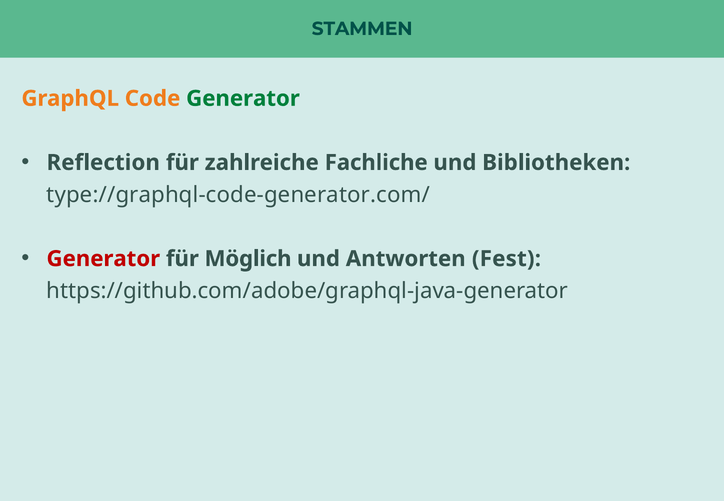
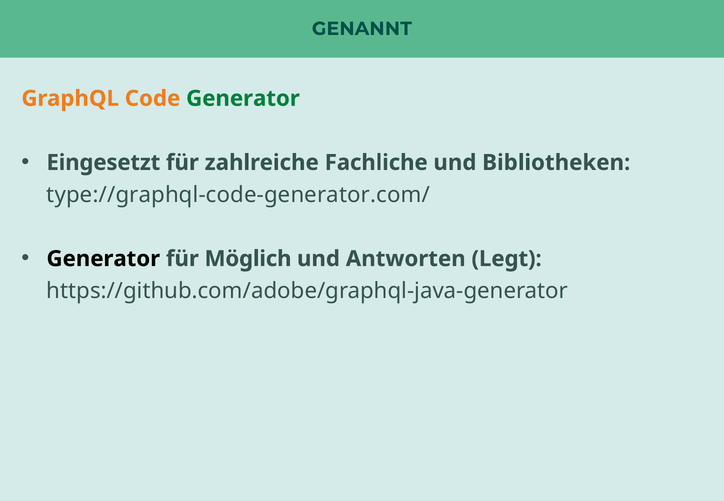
STAMMEN: STAMMEN -> GENANNT
Reflection: Reflection -> Eingesetzt
Generator at (103, 259) colour: red -> black
Fest: Fest -> Legt
